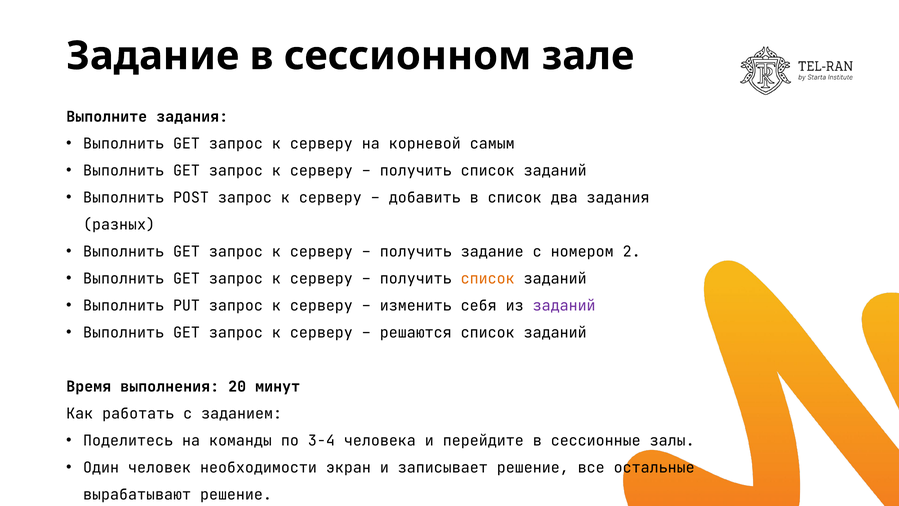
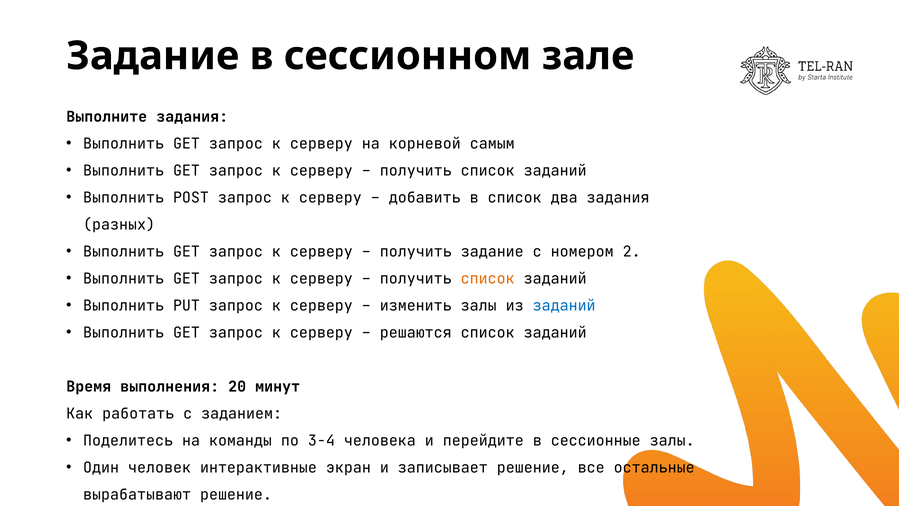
изменить себя: себя -> залы
заданий at (564, 305) colour: purple -> blue
необходимости: необходимости -> интерактивные
